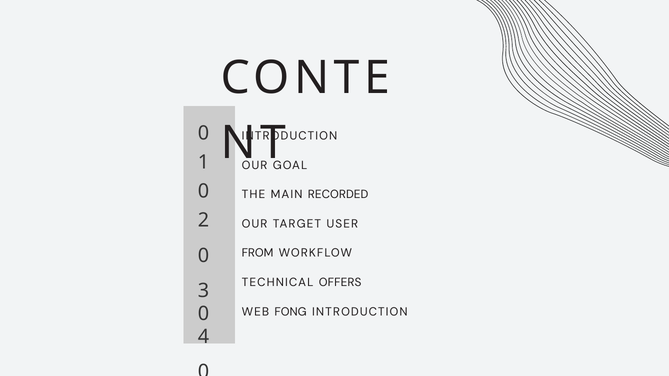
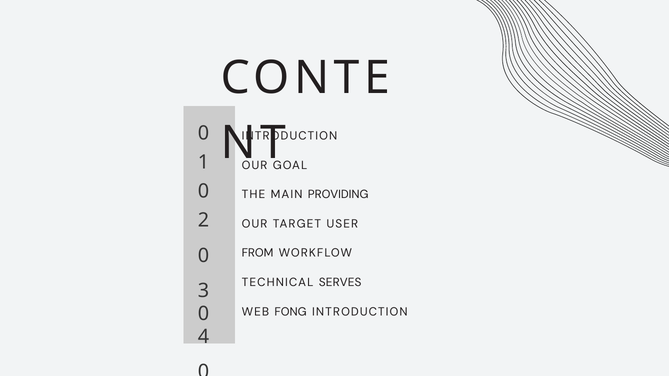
RECORDED: RECORDED -> PROVIDING
OFFERS: OFFERS -> SERVES
